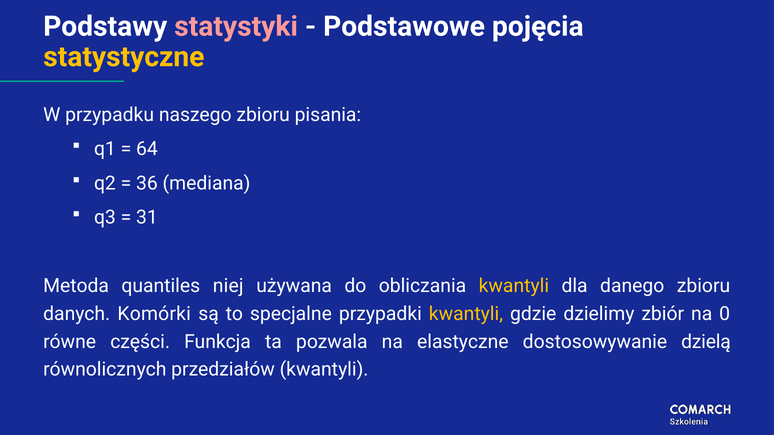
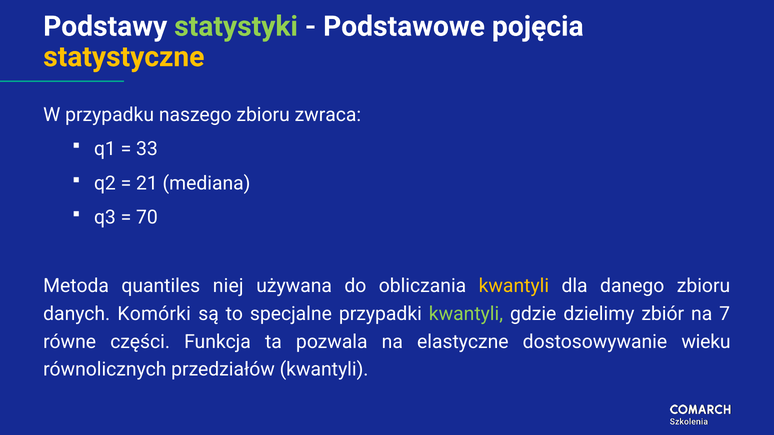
statystyki colour: pink -> light green
pisania: pisania -> zwraca
64: 64 -> 33
36: 36 -> 21
31: 31 -> 70
kwantyli at (466, 314) colour: yellow -> light green
0: 0 -> 7
dzielą: dzielą -> wieku
